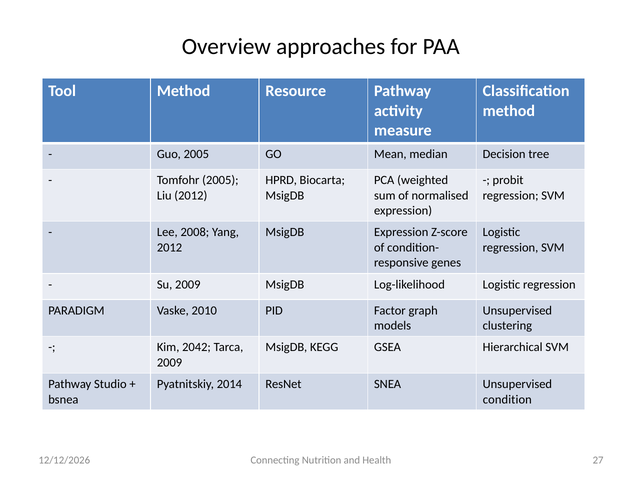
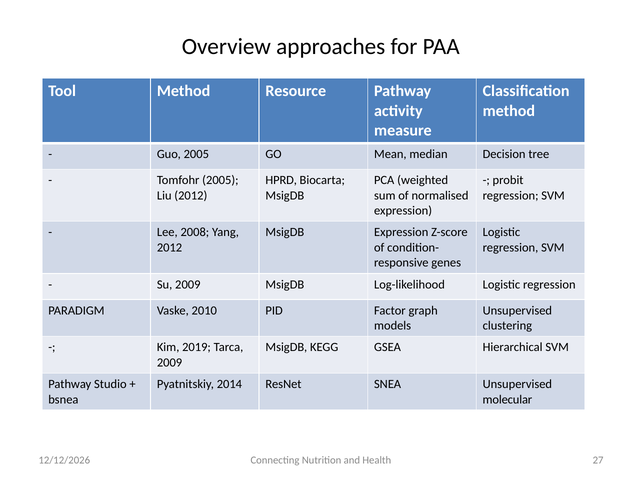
2042: 2042 -> 2019
condition: condition -> molecular
